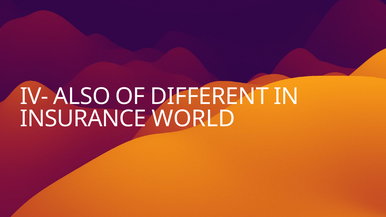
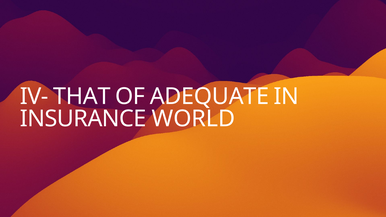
ALSO: ALSO -> THAT
DIFFERENT: DIFFERENT -> ADEQUATE
